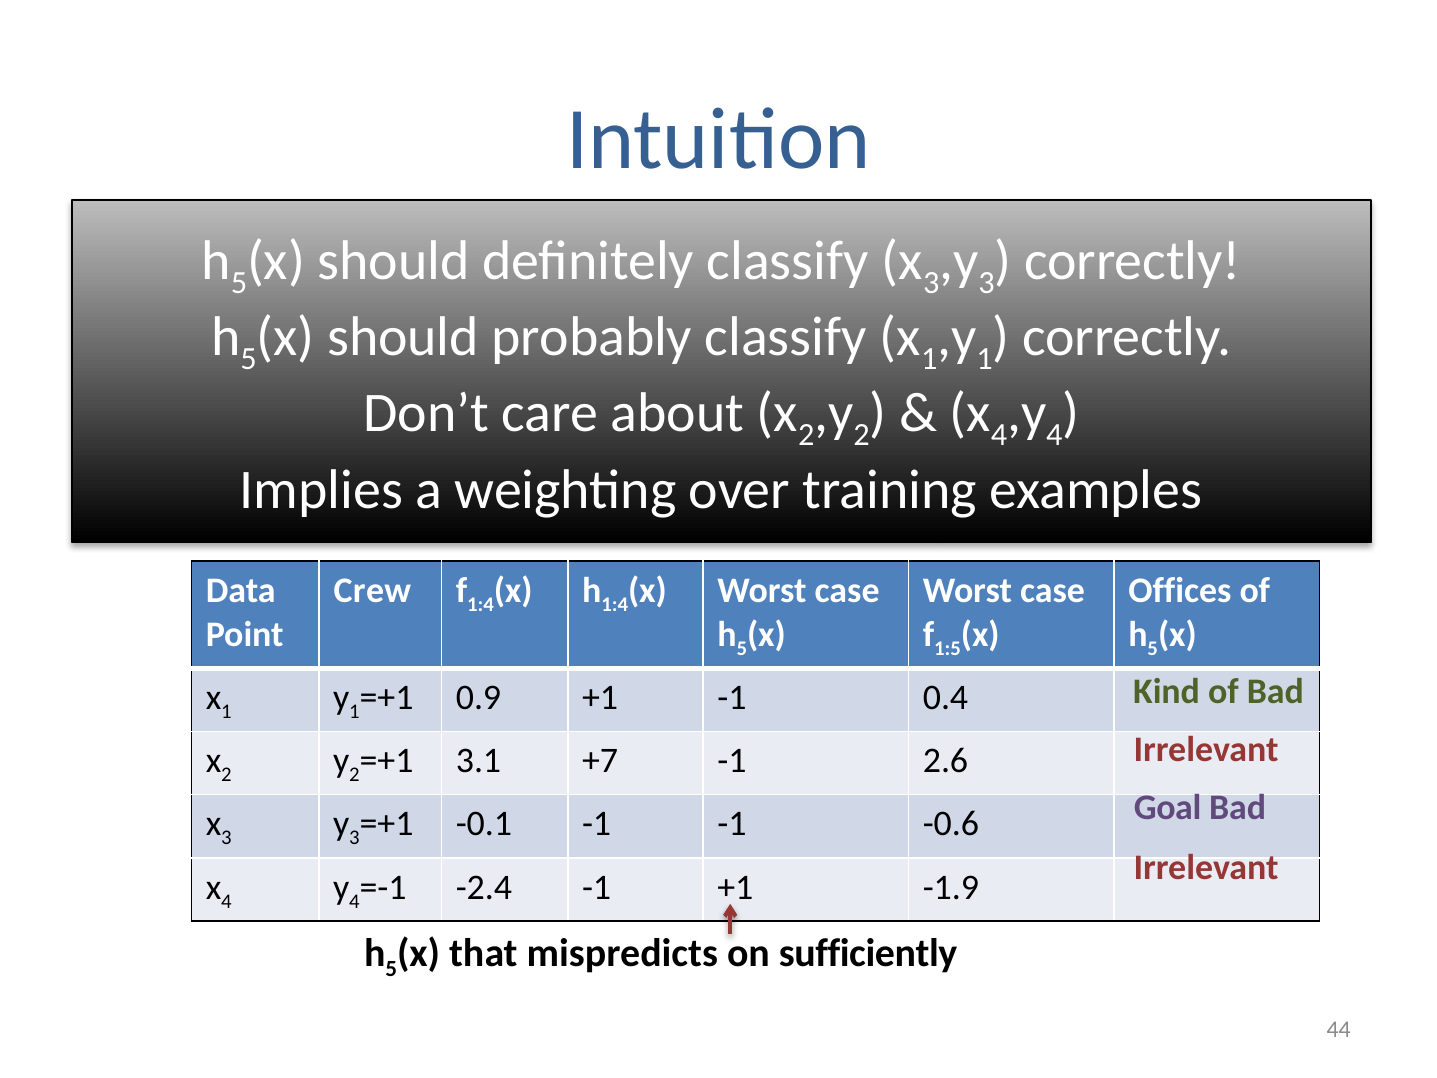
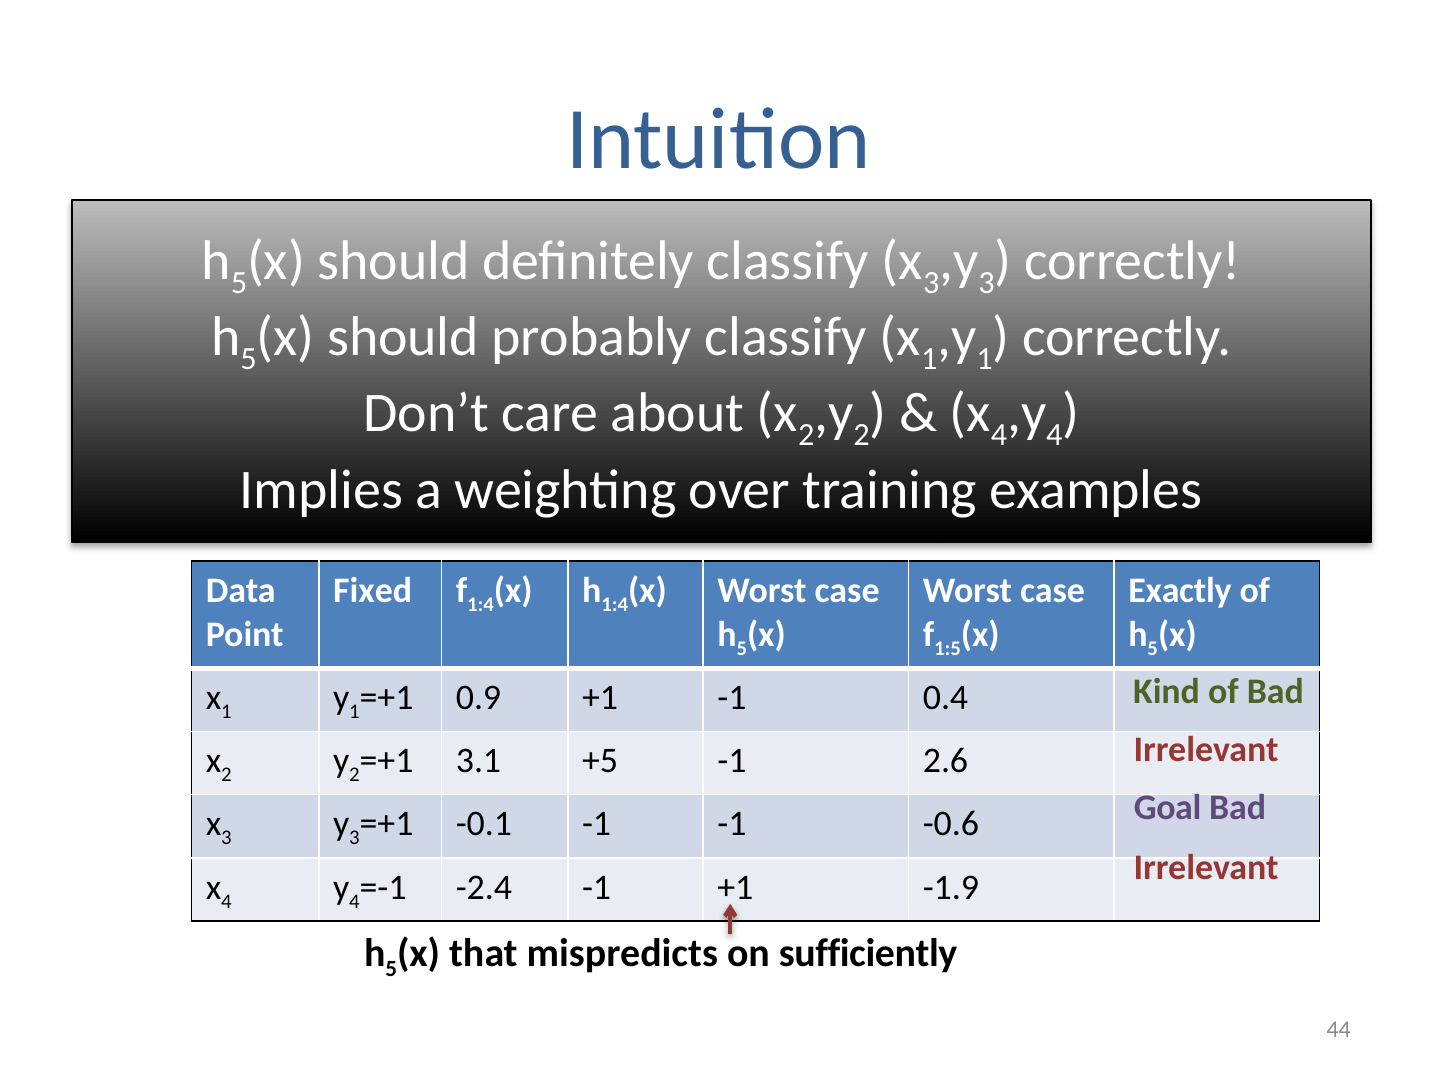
Crew: Crew -> Fixed
Offices: Offices -> Exactly
+7: +7 -> +5
